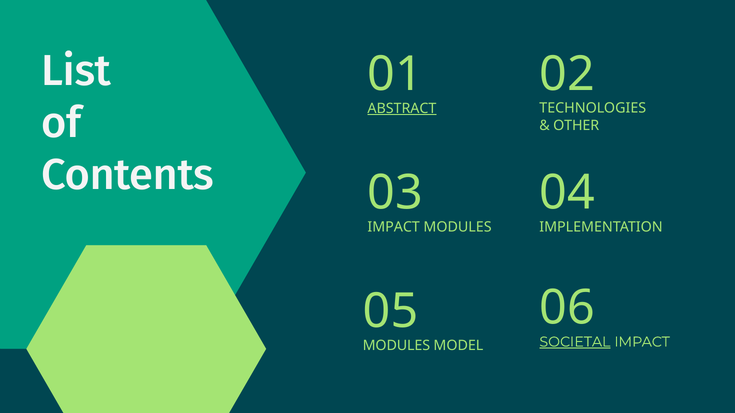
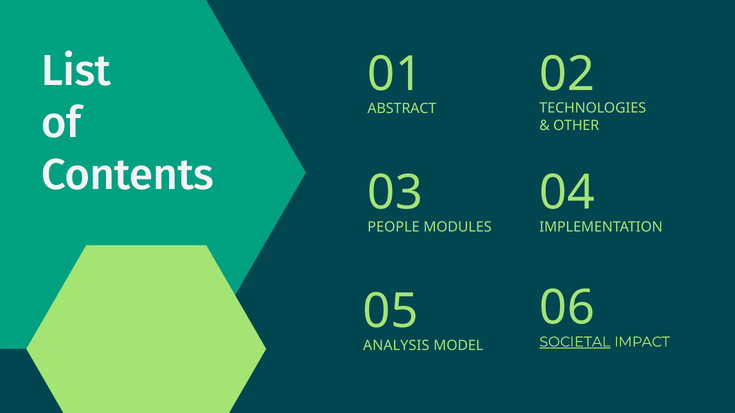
ABSTRACT underline: present -> none
IMPACT at (394, 227): IMPACT -> PEOPLE
MODULES at (396, 346): MODULES -> ANALYSIS
